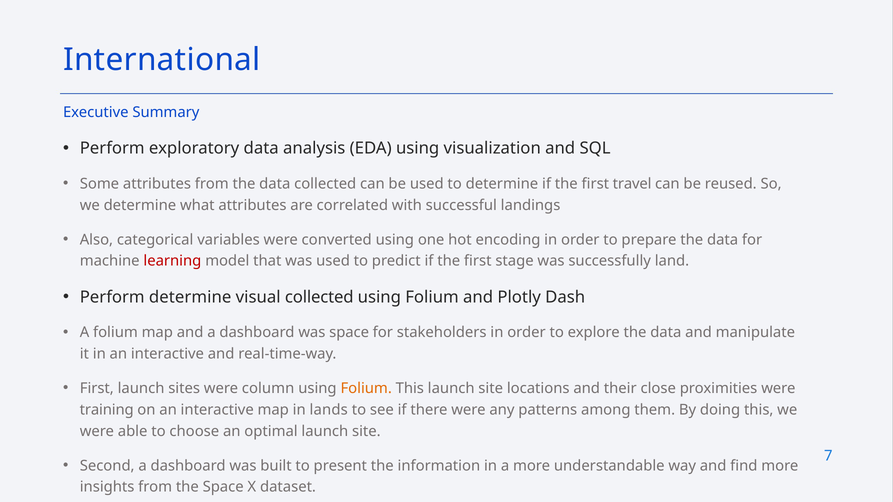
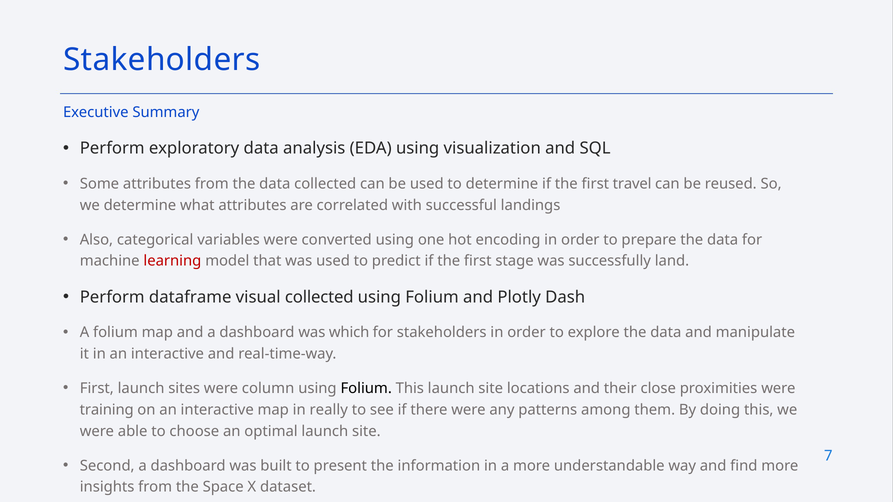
International at (162, 60): International -> Stakeholders
Perform determine: determine -> dataframe
was space: space -> which
Folium at (366, 389) colour: orange -> black
lands: lands -> really
